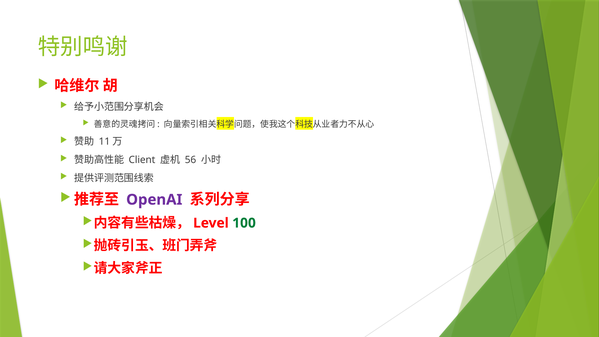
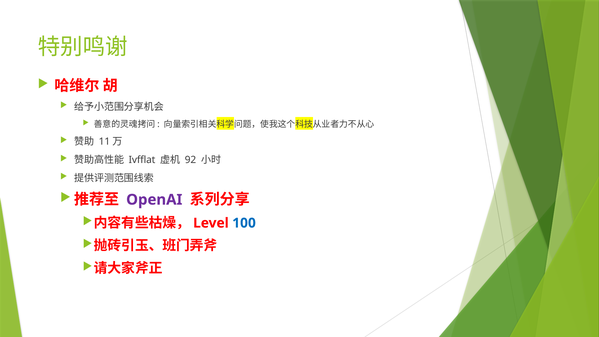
Client: Client -> Ivfflat
56: 56 -> 92
100 colour: green -> blue
